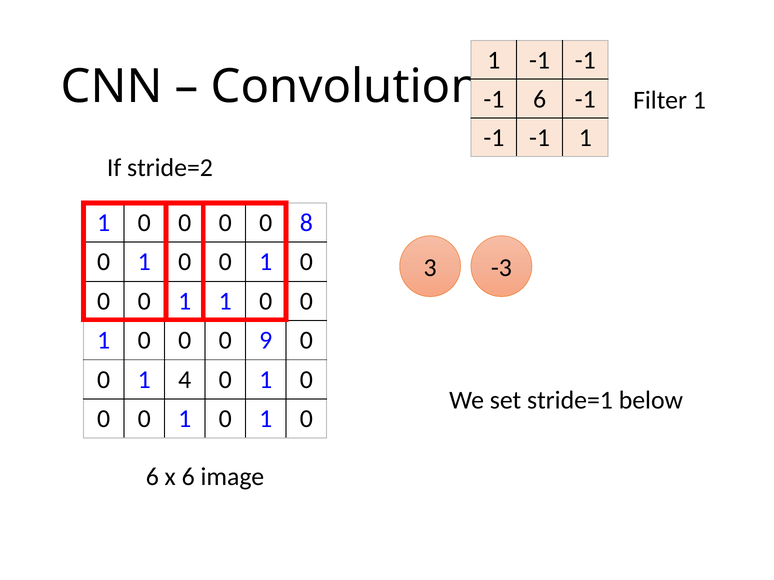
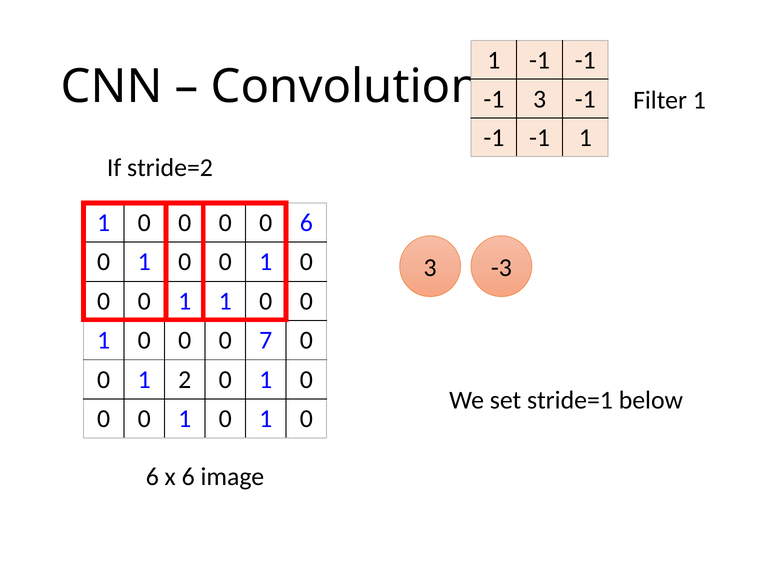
-1 6: 6 -> 3
0 0 8: 8 -> 6
9: 9 -> 7
4: 4 -> 2
